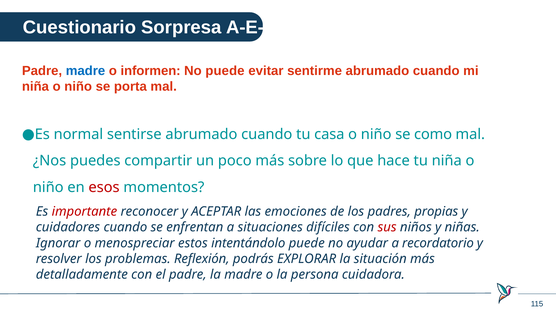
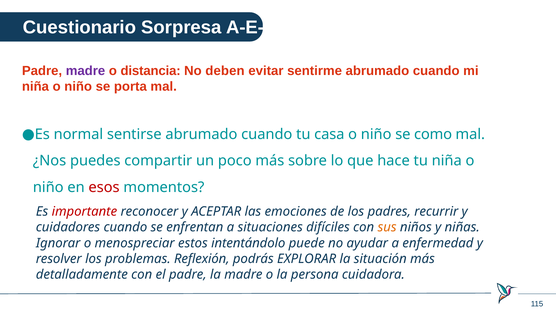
madre at (85, 71) colour: blue -> purple
informen: informen -> distancia
No puede: puede -> deben
propias: propias -> recurrir
sus colour: red -> orange
recordatorio: recordatorio -> enfermedad
